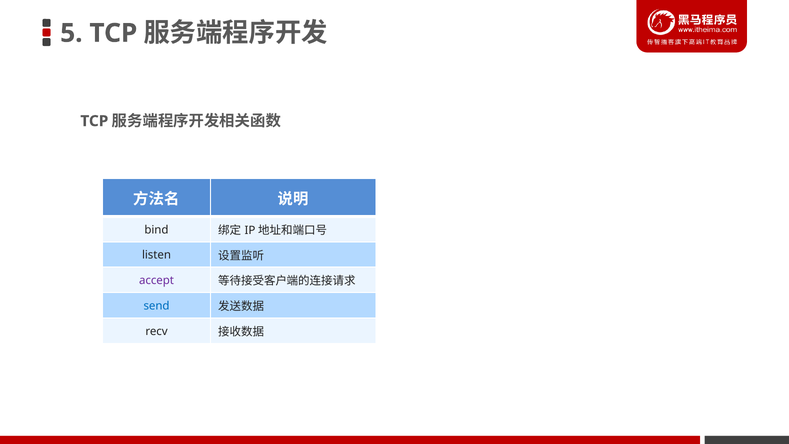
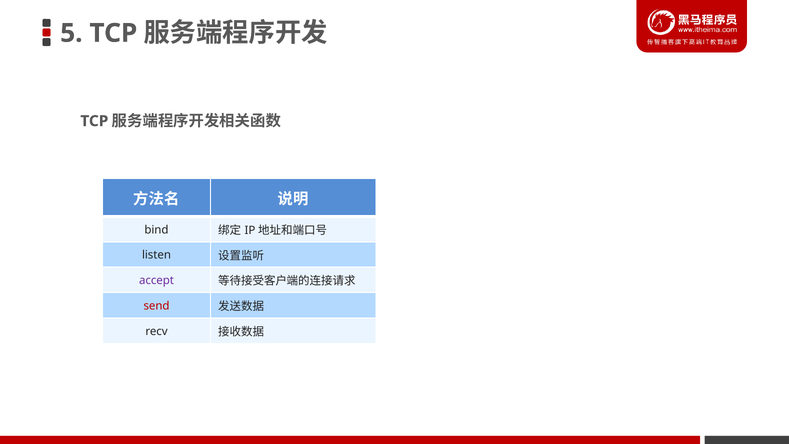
send colour: blue -> red
